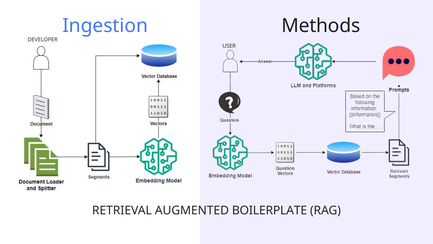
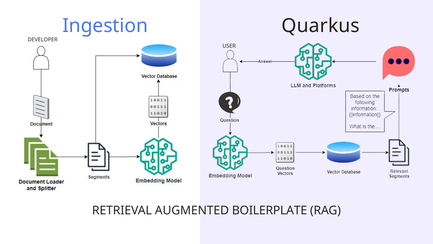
Methods: Methods -> Quarkus
